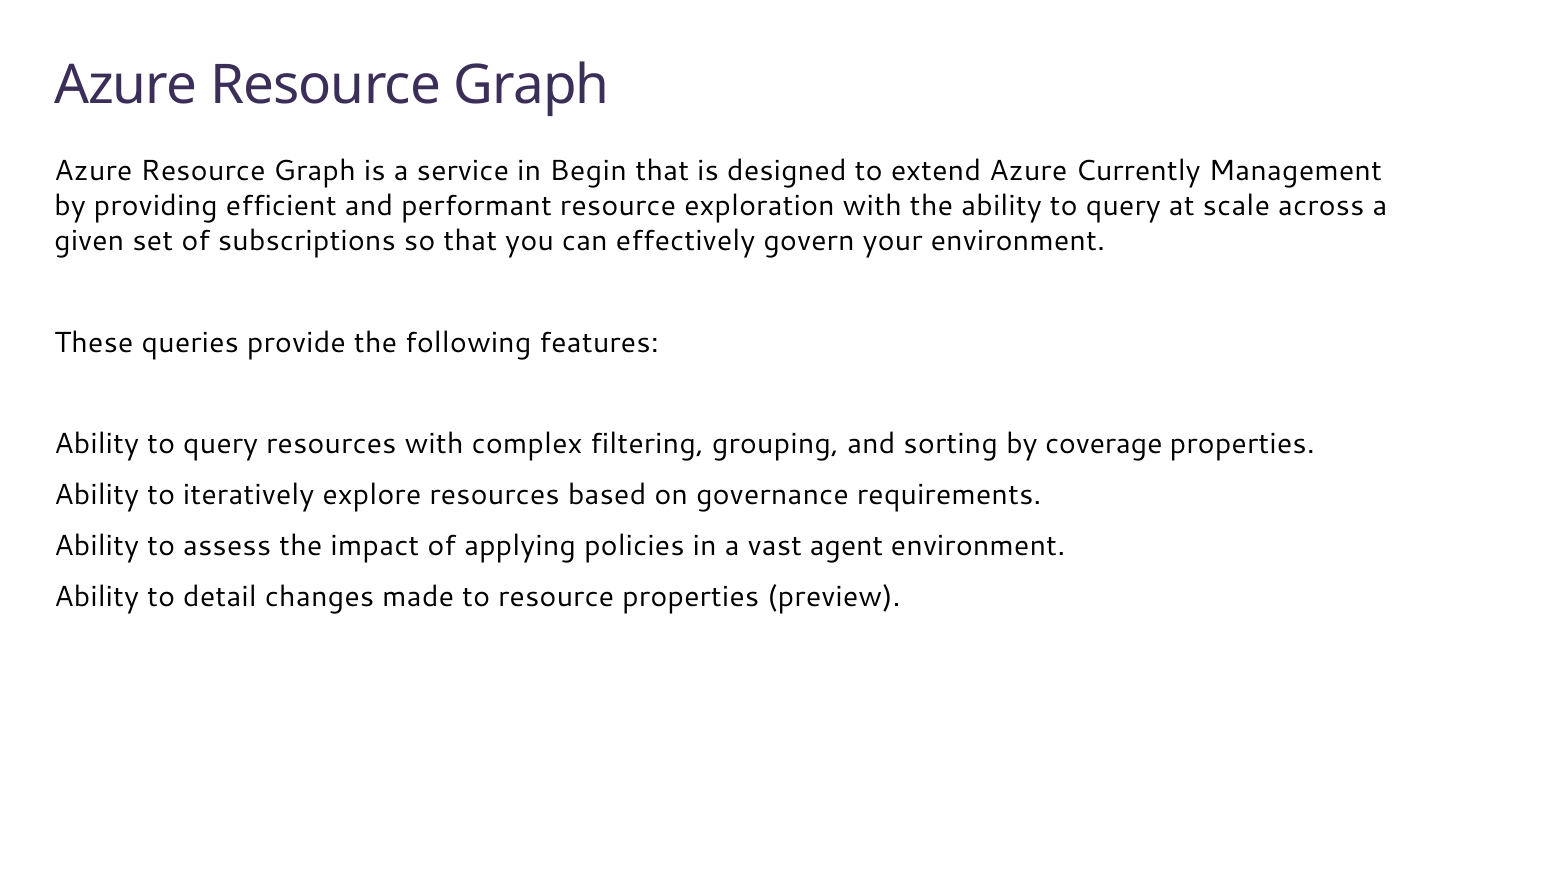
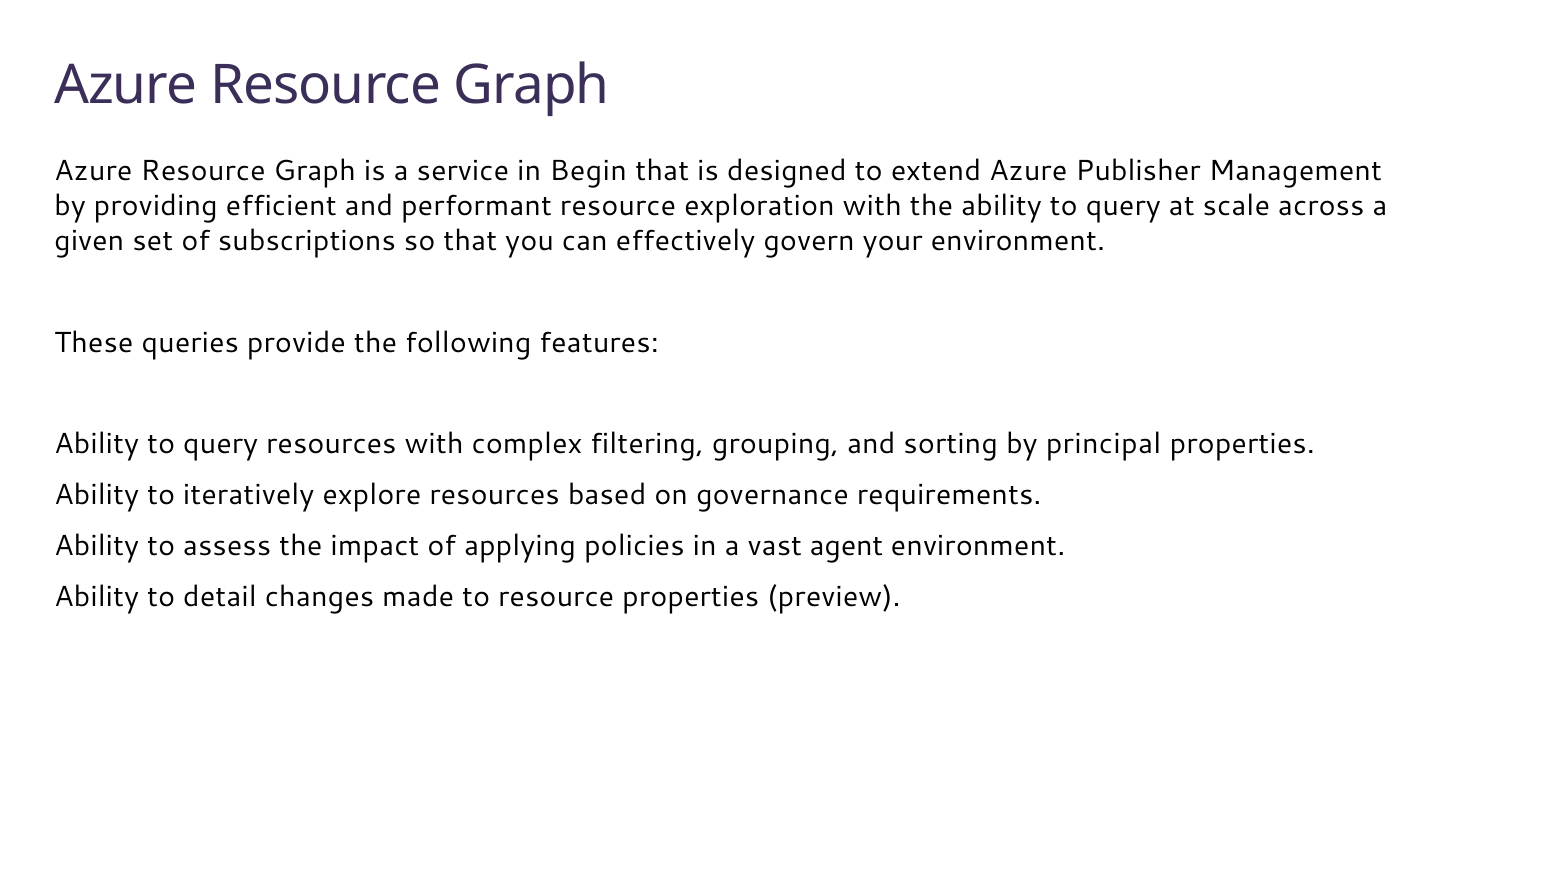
Currently: Currently -> Publisher
coverage: coverage -> principal
